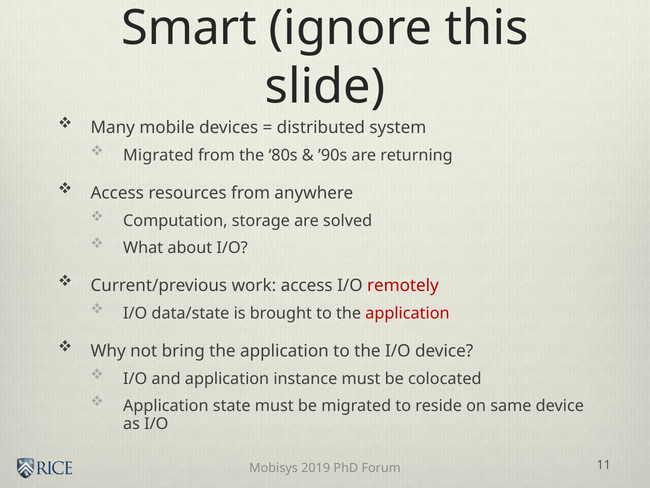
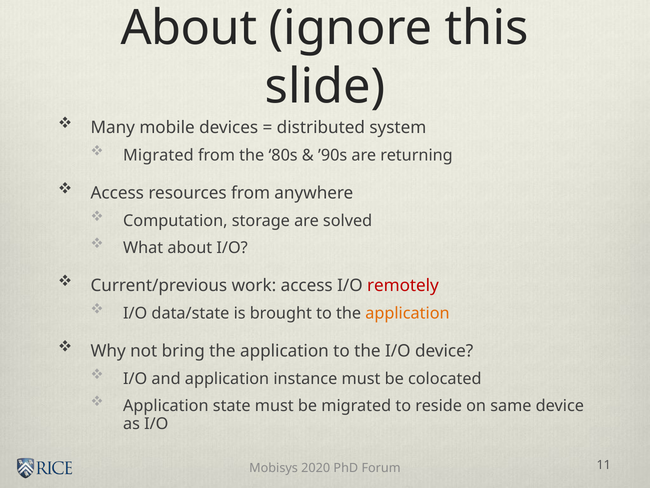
Smart at (189, 28): Smart -> About
application at (407, 313) colour: red -> orange
2019: 2019 -> 2020
